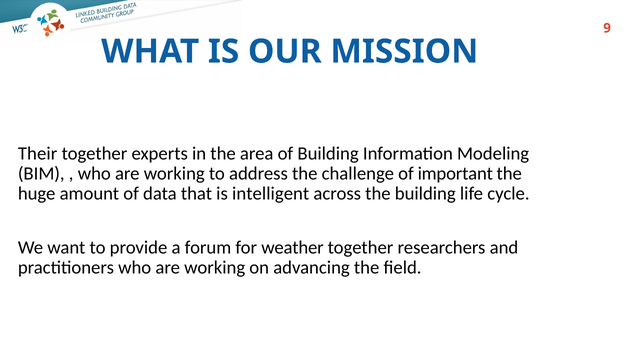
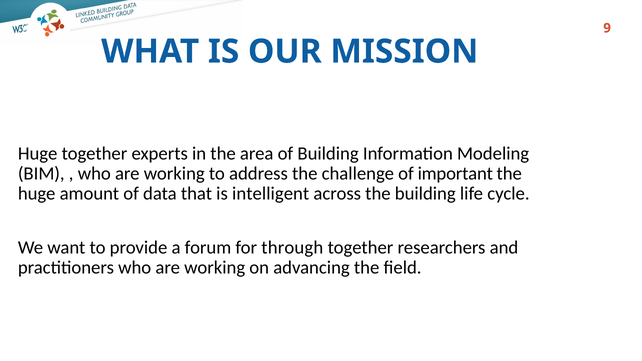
Their at (38, 153): Their -> Huge
weather: weather -> through
